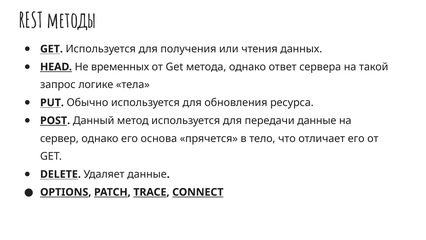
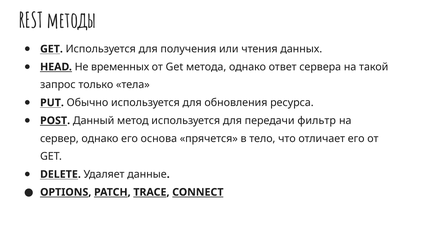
логике: логике -> только
передачи данные: данные -> фильтр
